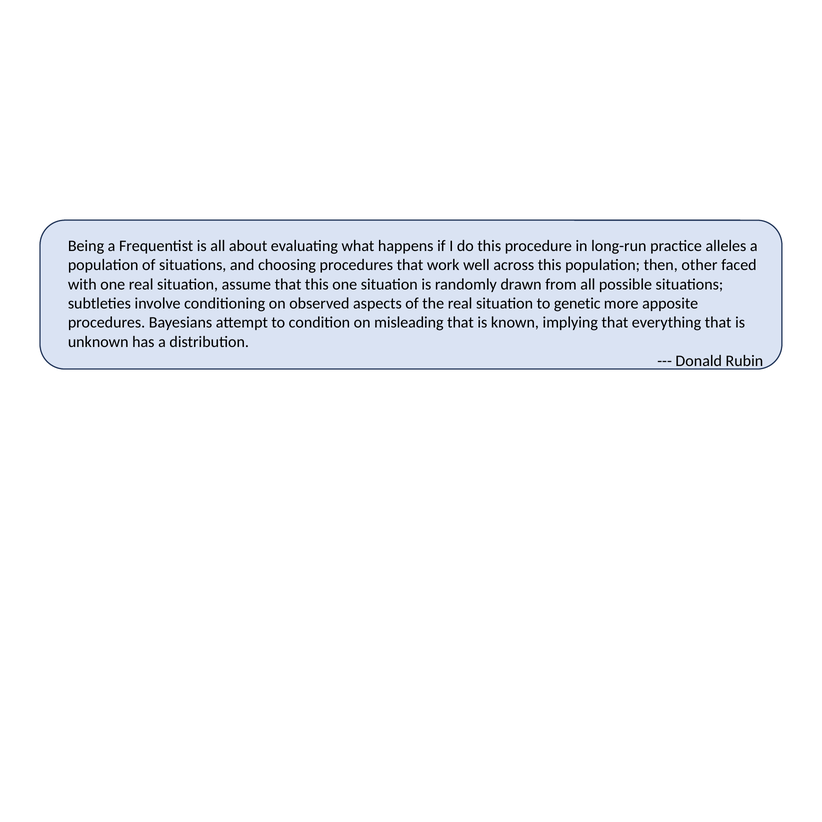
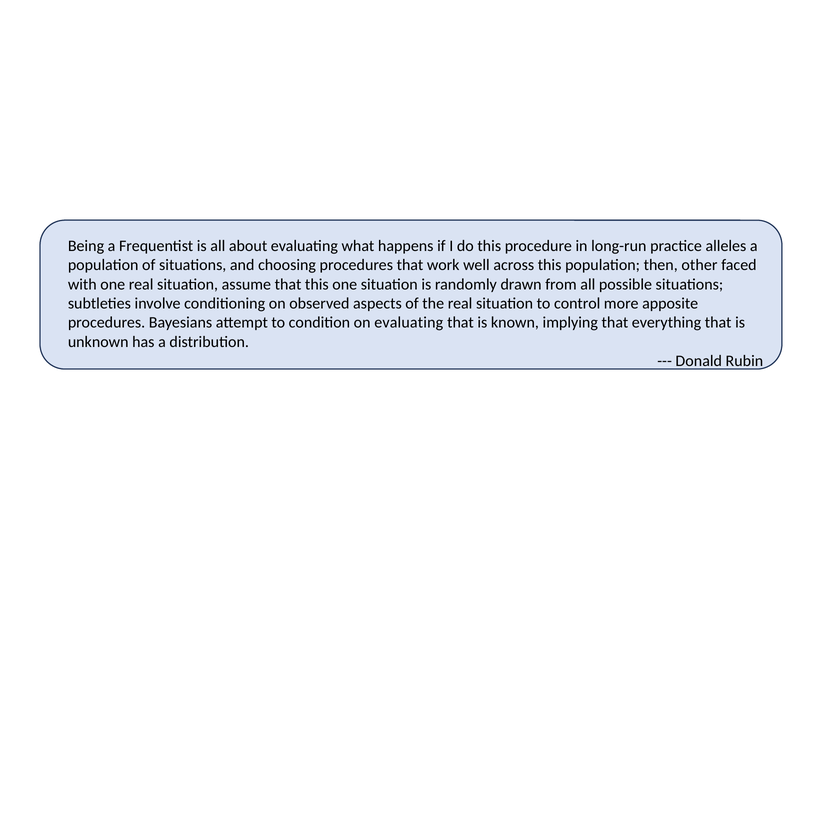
genetic: genetic -> control
on misleading: misleading -> evaluating
